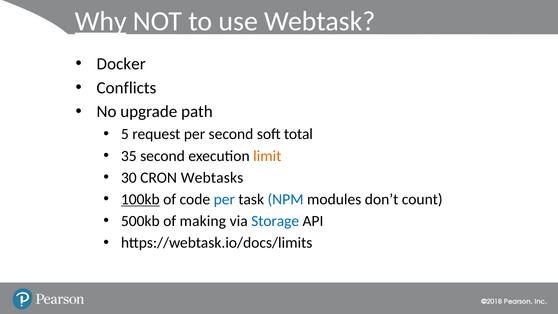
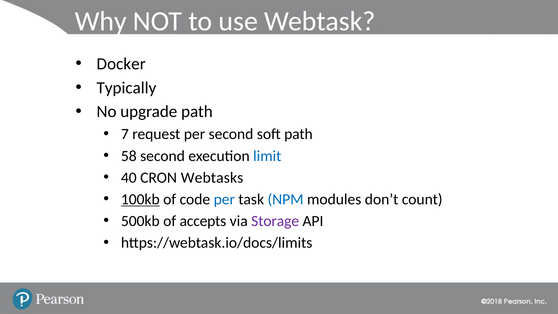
Why underline: present -> none
Conflicts: Conflicts -> Typically
5: 5 -> 7
soft total: total -> path
35: 35 -> 58
limit colour: orange -> blue
30: 30 -> 40
making: making -> accepts
Storage colour: blue -> purple
